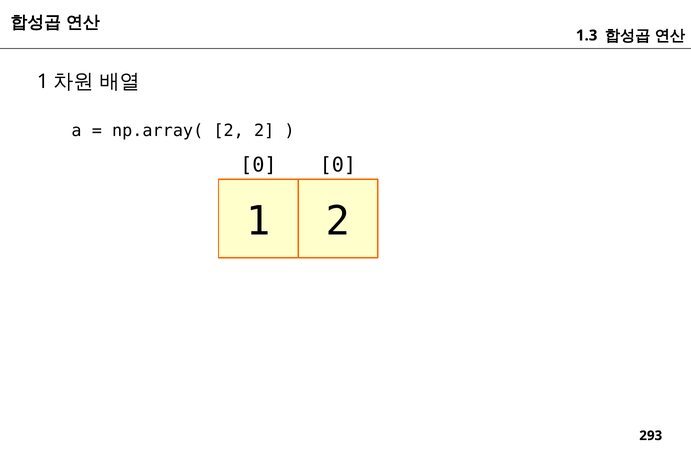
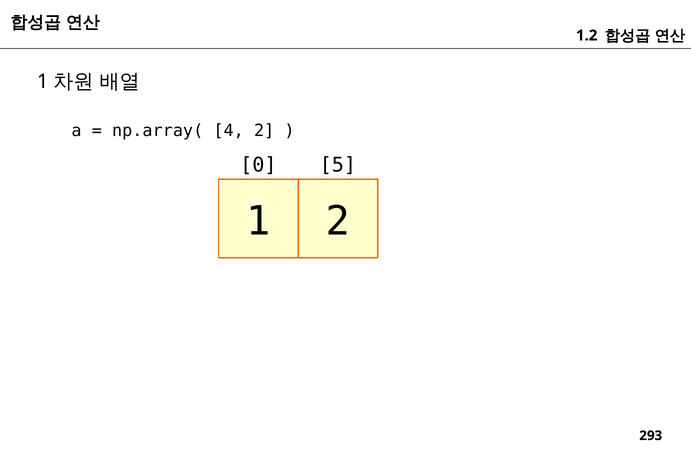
1.3: 1.3 -> 1.2
np.array( 2: 2 -> 4
0 0: 0 -> 5
